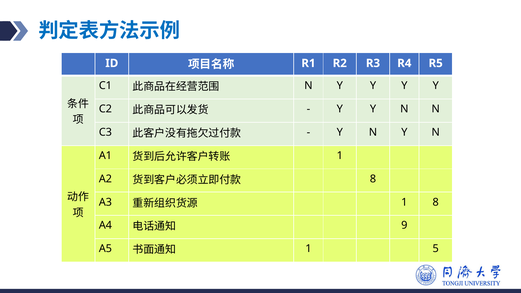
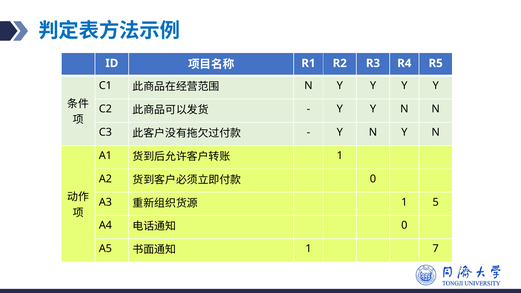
8 at (373, 179): 8 -> 0
1 8: 8 -> 5
9 at (404, 225): 9 -> 0
5: 5 -> 7
